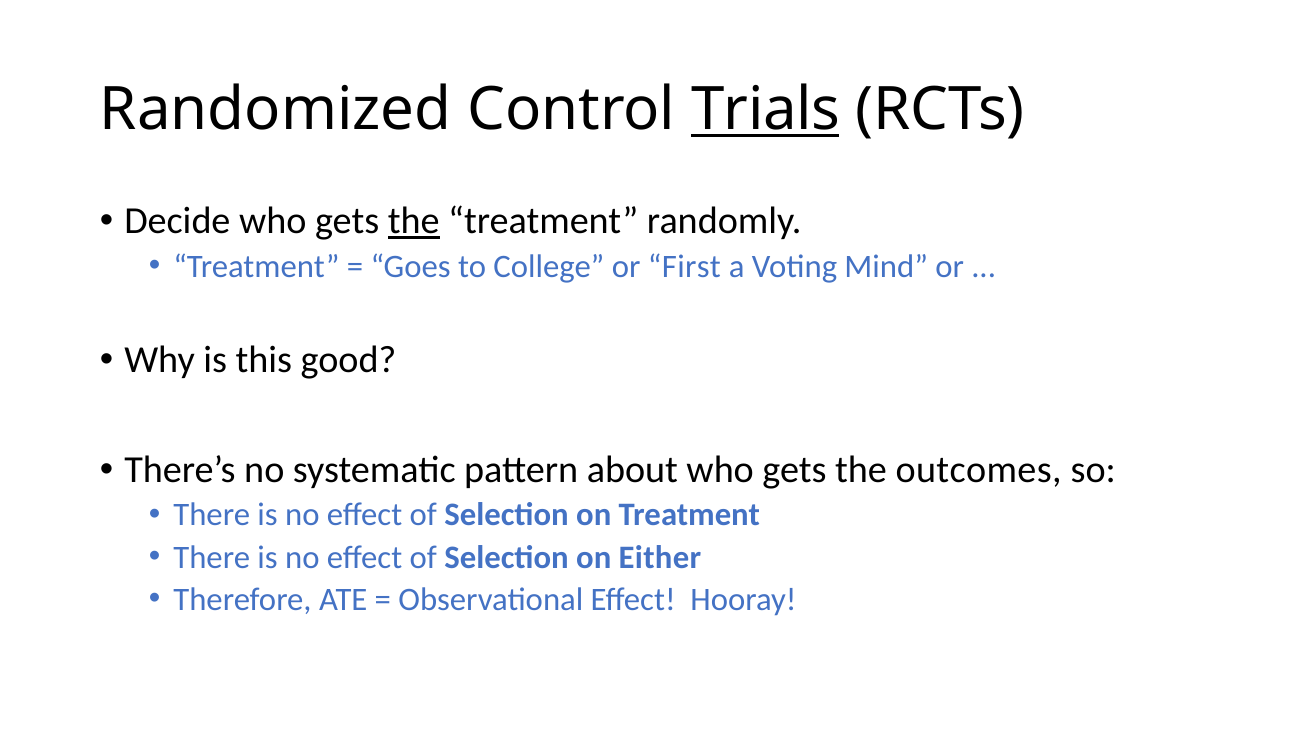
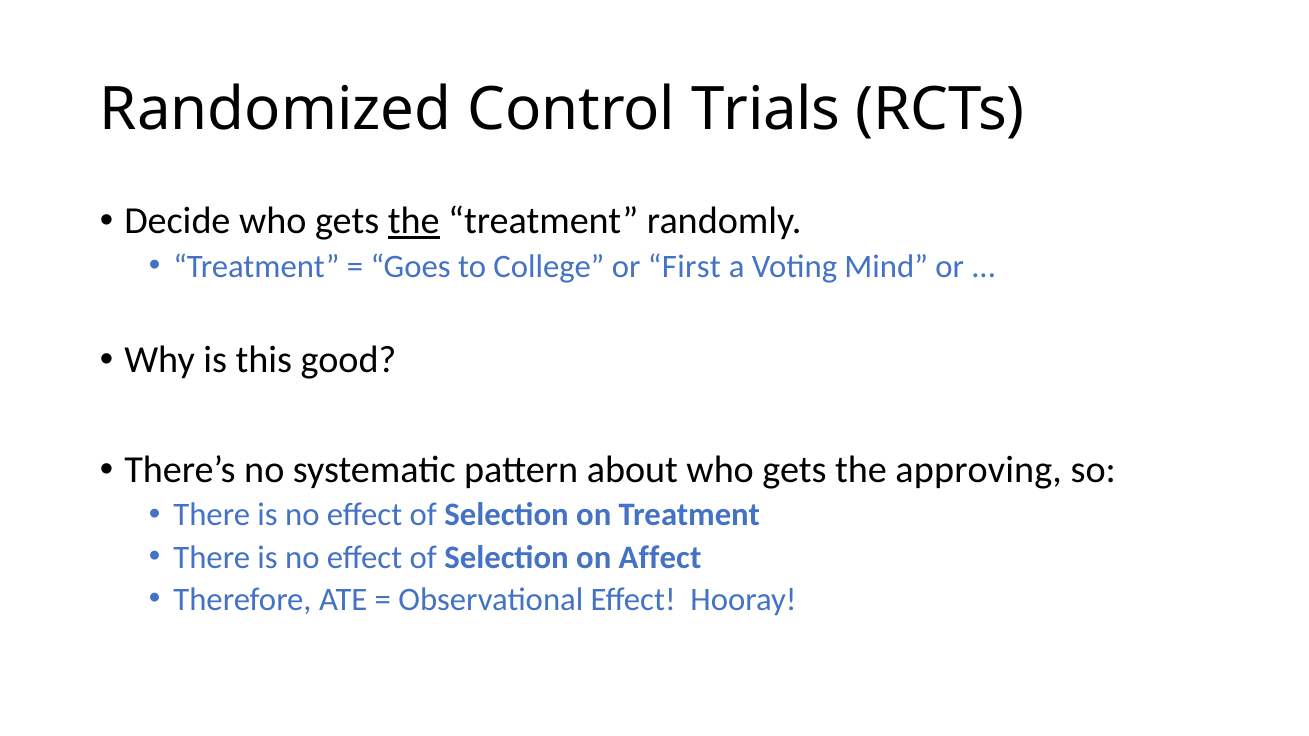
Trials underline: present -> none
outcomes: outcomes -> approving
Either: Either -> Affect
